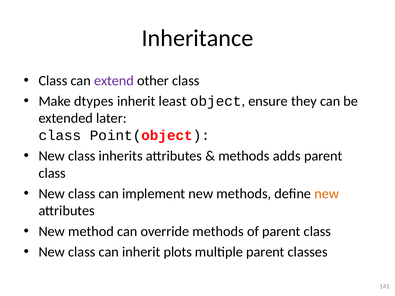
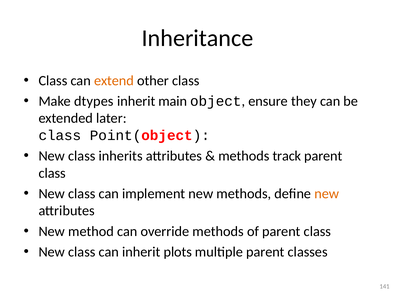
extend colour: purple -> orange
least: least -> main
adds: adds -> track
